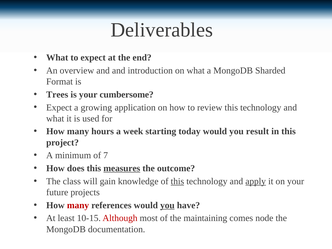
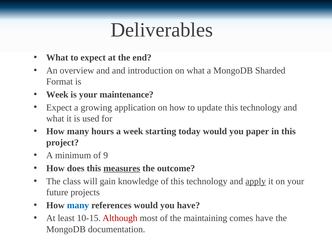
Trees at (57, 95): Trees -> Week
cumbersome: cumbersome -> maintenance
review: review -> update
result: result -> paper
7: 7 -> 9
this at (177, 181) underline: present -> none
many at (78, 205) colour: red -> blue
you at (167, 205) underline: present -> none
comes node: node -> have
